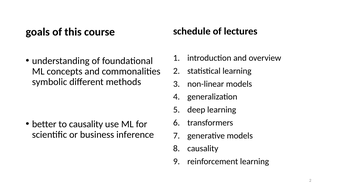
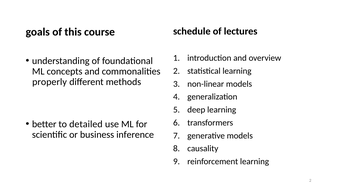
symbolic: symbolic -> properly
to causality: causality -> detailed
